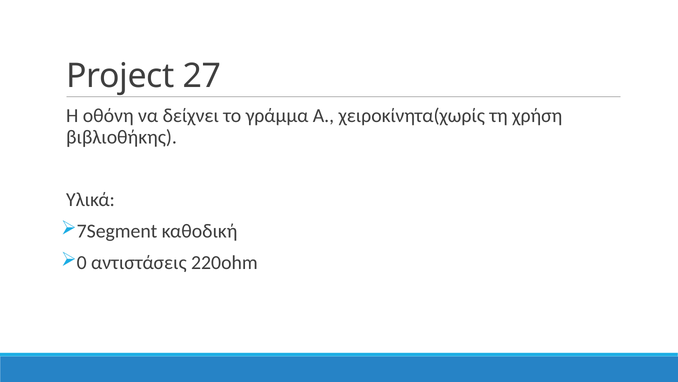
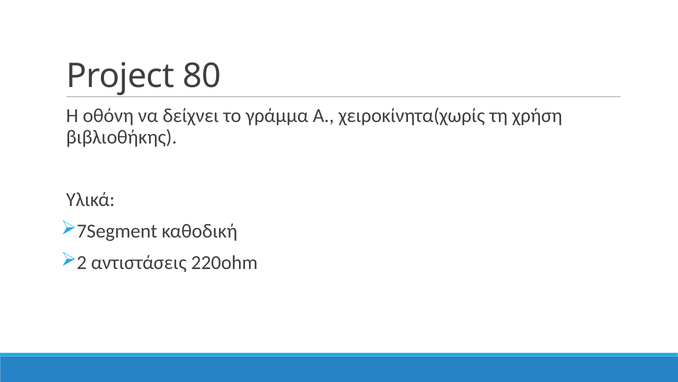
27: 27 -> 80
0: 0 -> 2
